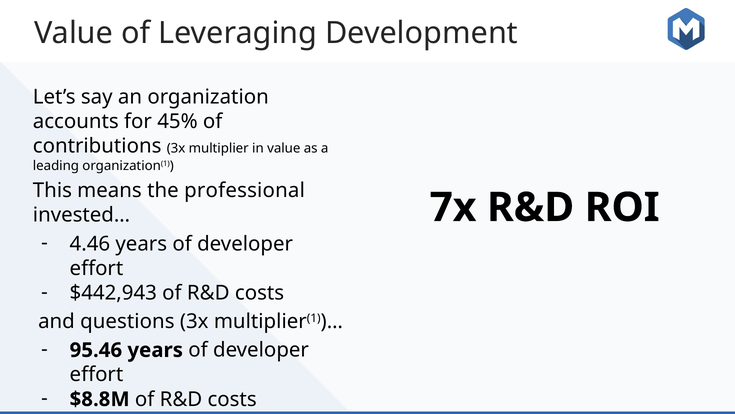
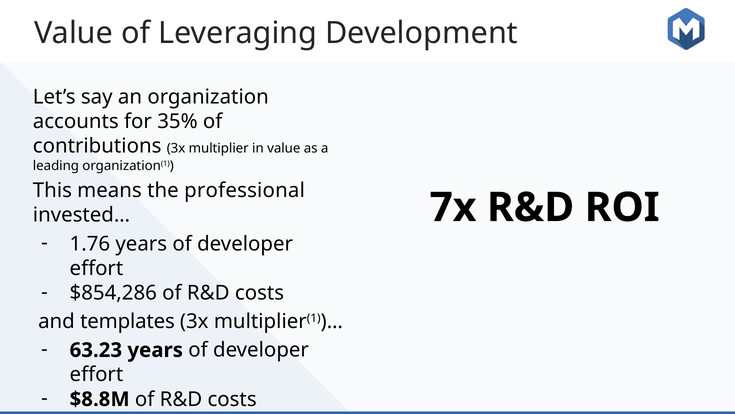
45%: 45% -> 35%
4.46: 4.46 -> 1.76
$442,943: $442,943 -> $854,286
questions: questions -> templates
95.46: 95.46 -> 63.23
